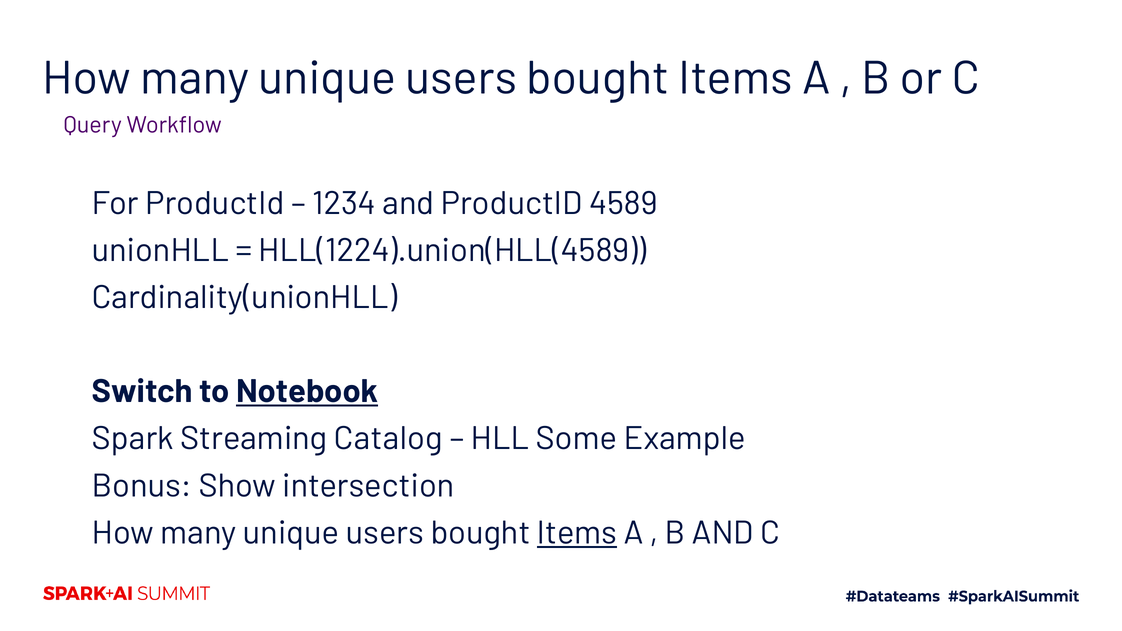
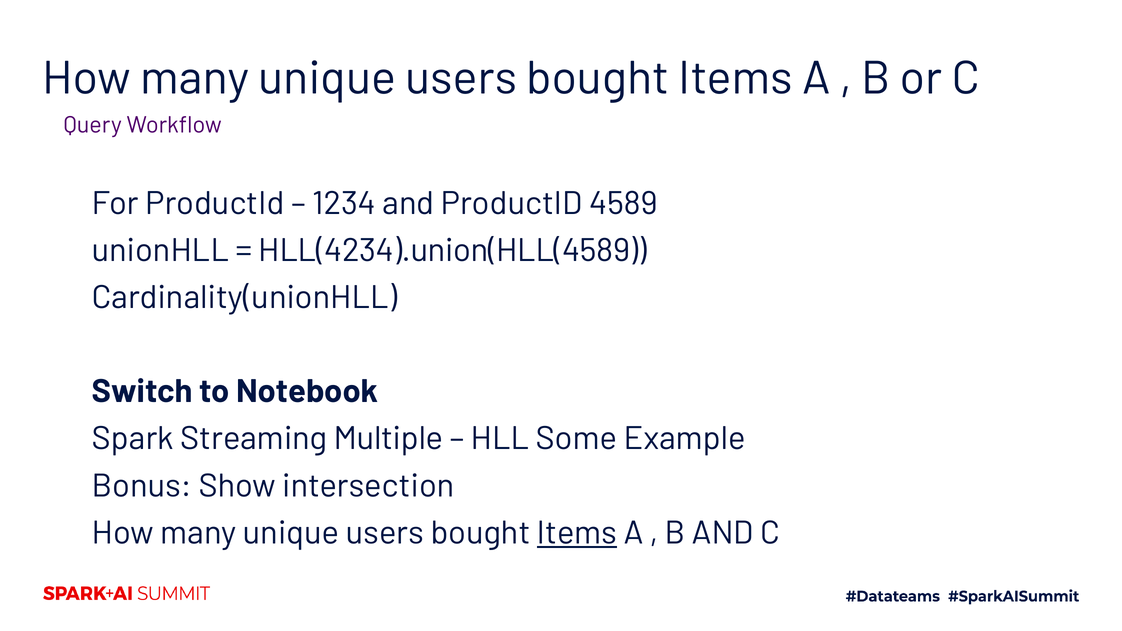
HLL(1224).union(HLL(4589: HLL(1224).union(HLL(4589 -> HLL(4234).union(HLL(4589
Notebook underline: present -> none
Catalog: Catalog -> Multiple
